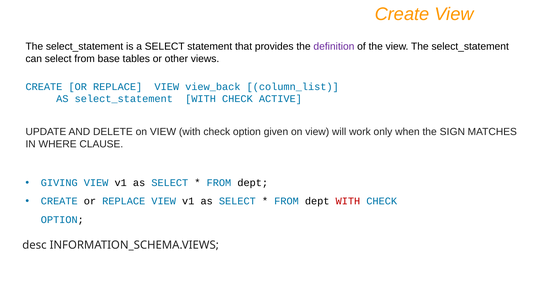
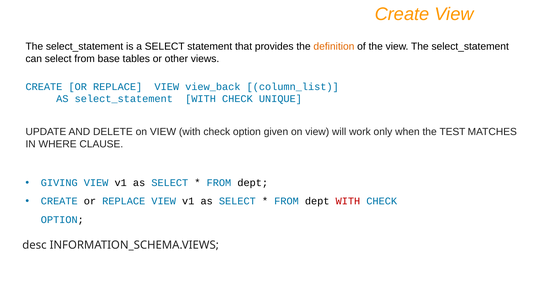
definition colour: purple -> orange
ACTIVE: ACTIVE -> UNIQUE
SIGN: SIGN -> TEST
